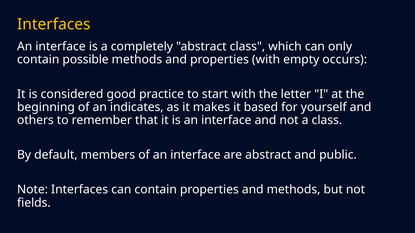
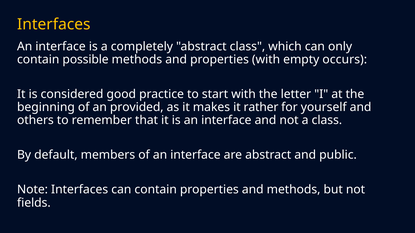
indicates: indicates -> provided
based: based -> rather
